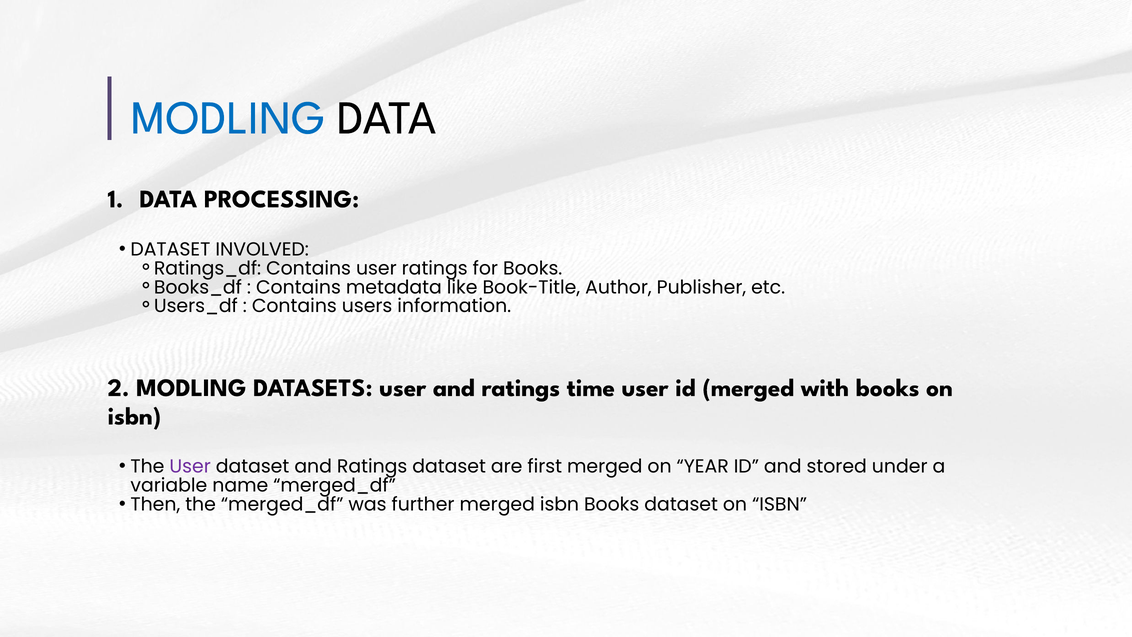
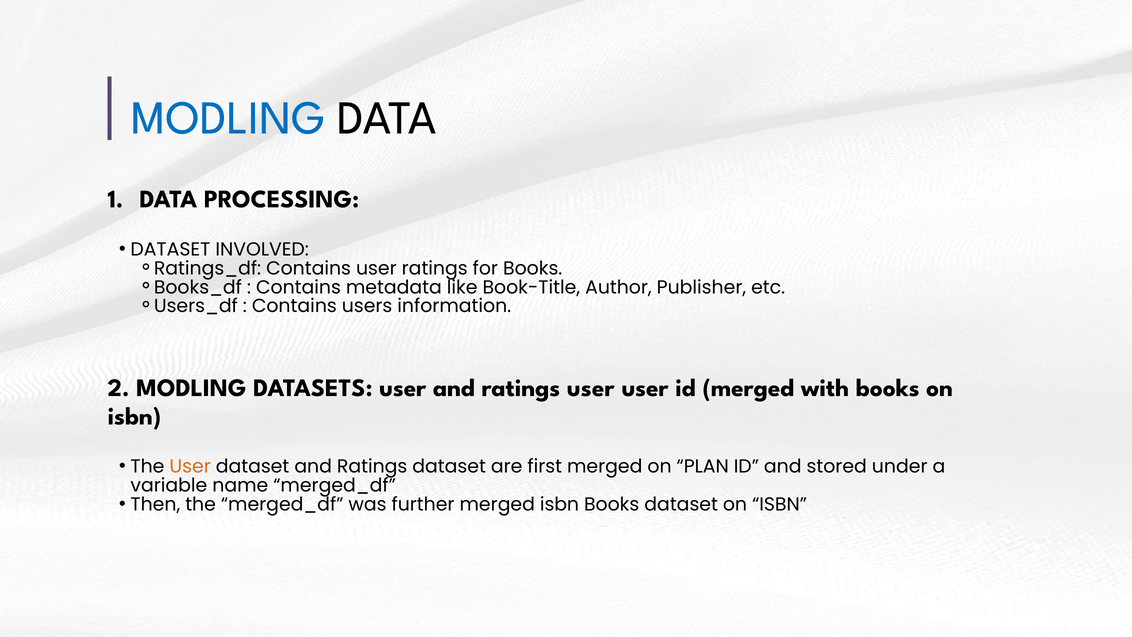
ratings time: time -> user
User at (190, 467) colour: purple -> orange
YEAR: YEAR -> PLAN
